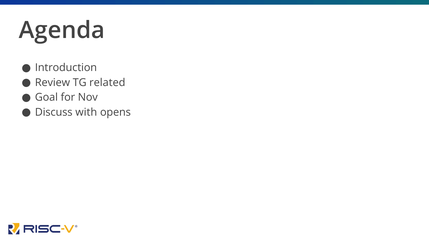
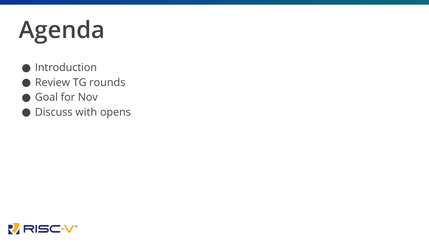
related: related -> rounds
